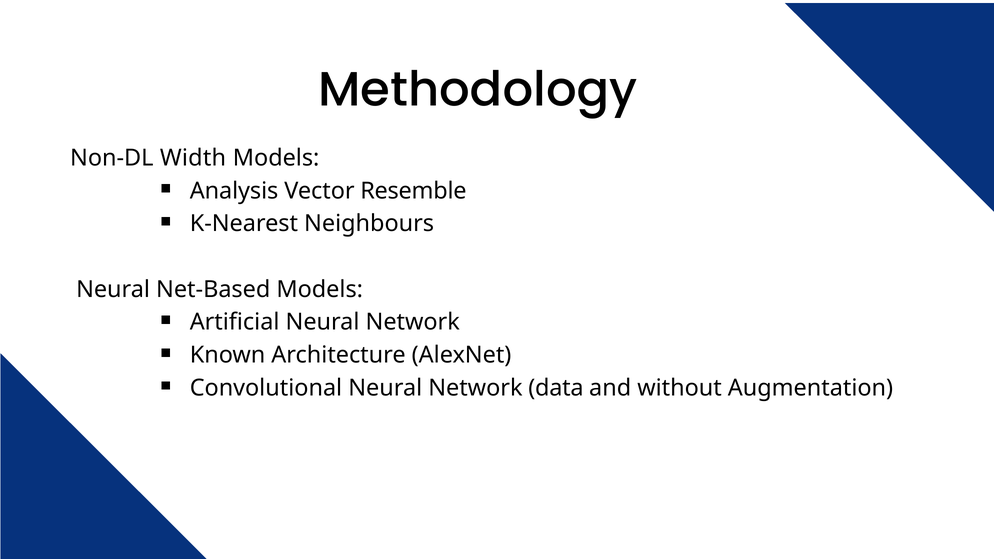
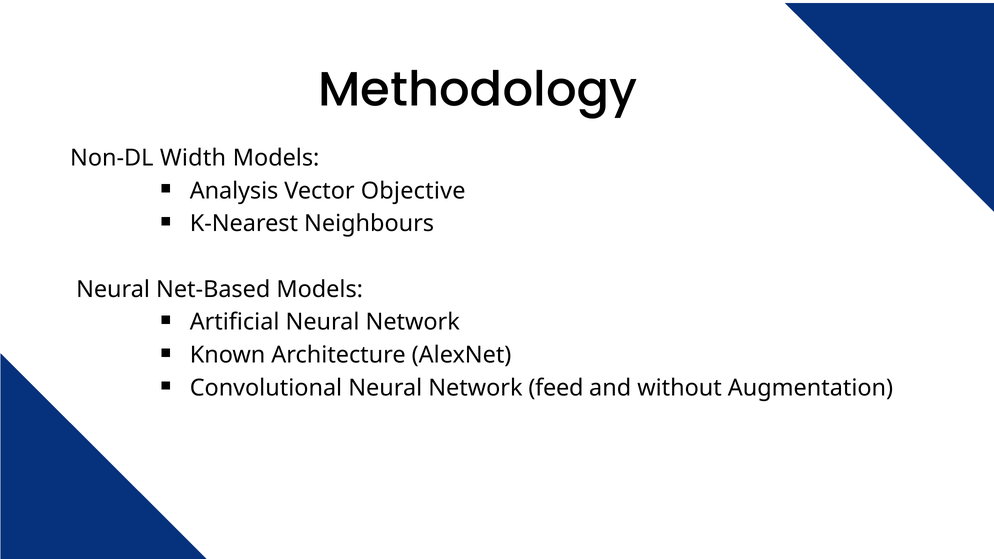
Resemble: Resemble -> Objective
data: data -> feed
